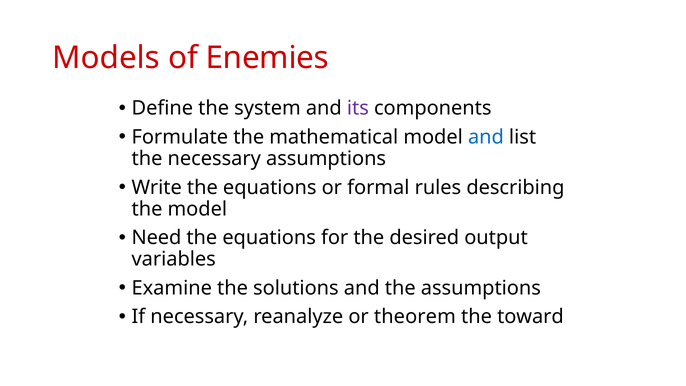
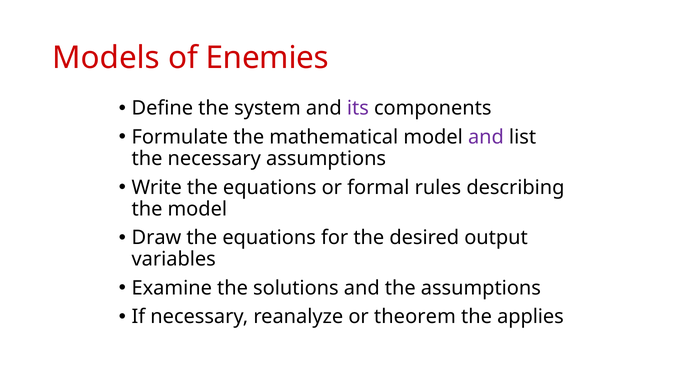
and at (486, 137) colour: blue -> purple
Need: Need -> Draw
toward: toward -> applies
